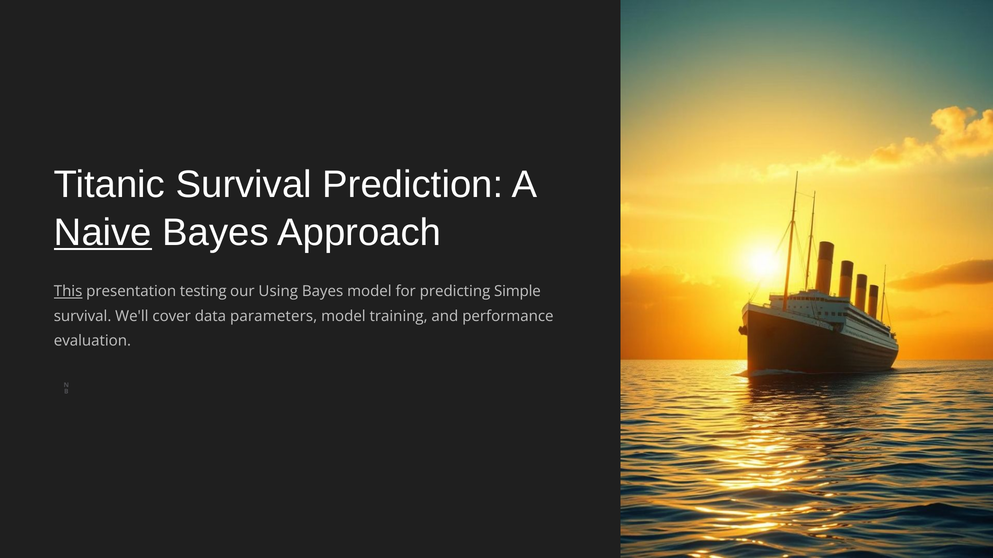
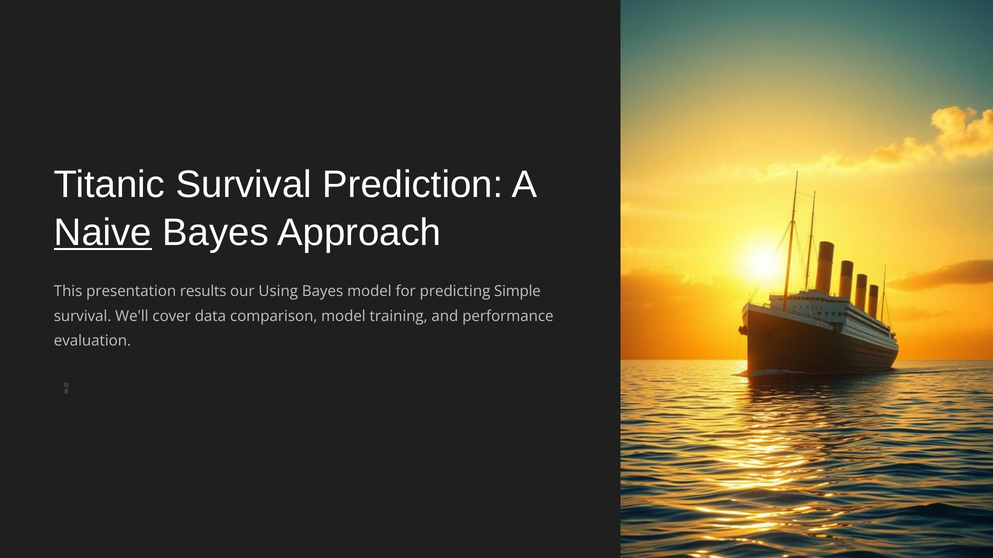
This underline: present -> none
testing: testing -> results
parameters: parameters -> comparison
